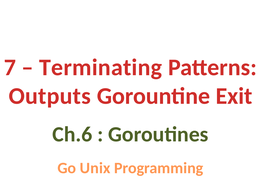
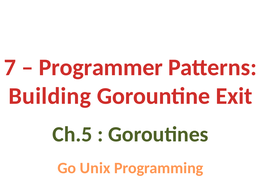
Terminating: Terminating -> Programmer
Outputs: Outputs -> Building
Ch.6: Ch.6 -> Ch.5
